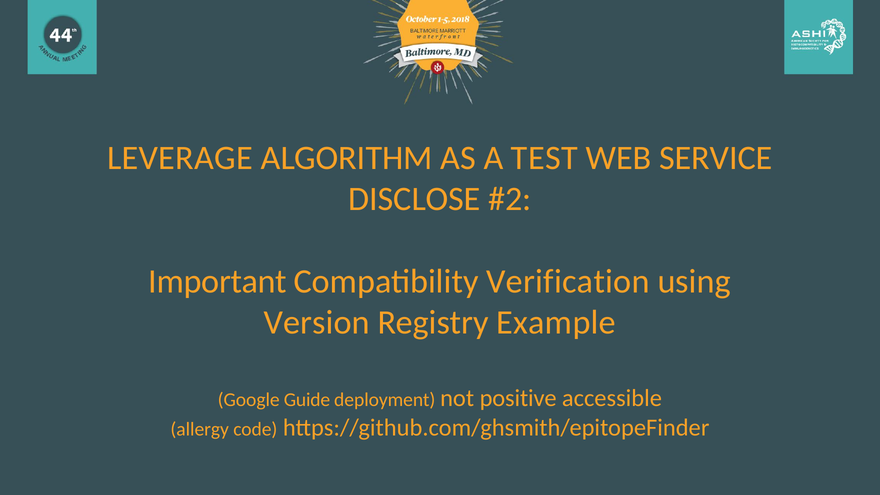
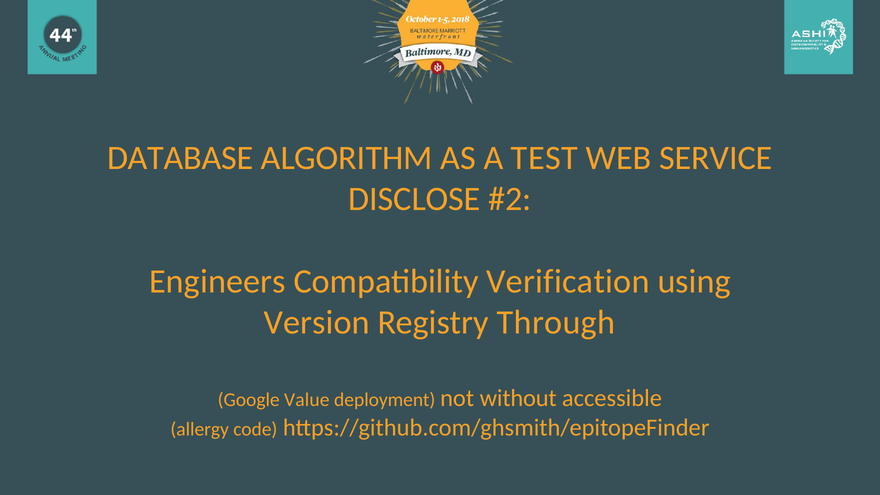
LEVERAGE: LEVERAGE -> DATABASE
Important: Important -> Engineers
Example: Example -> Through
Guide: Guide -> Value
positive: positive -> without
